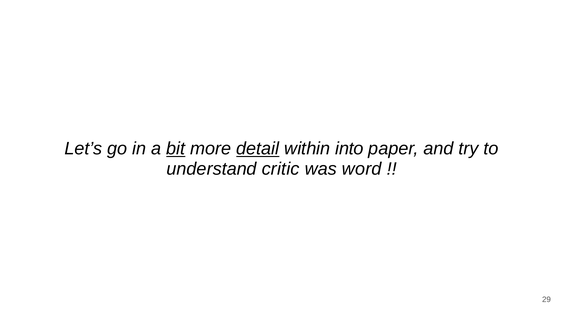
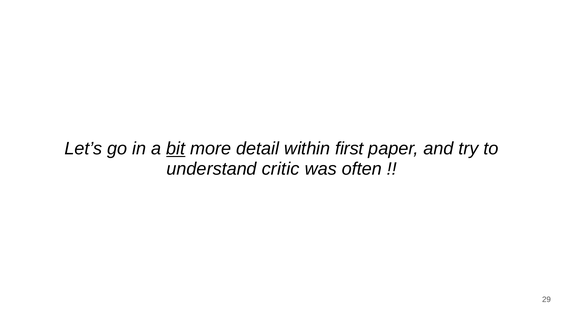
detail underline: present -> none
into: into -> first
word: word -> often
